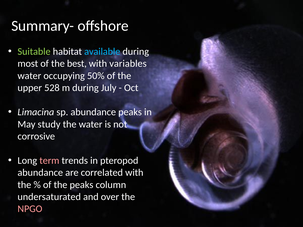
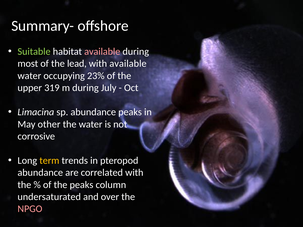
available at (102, 52) colour: light blue -> pink
best: best -> lead
with variables: variables -> available
50%: 50% -> 23%
528: 528 -> 319
study: study -> other
term colour: pink -> yellow
